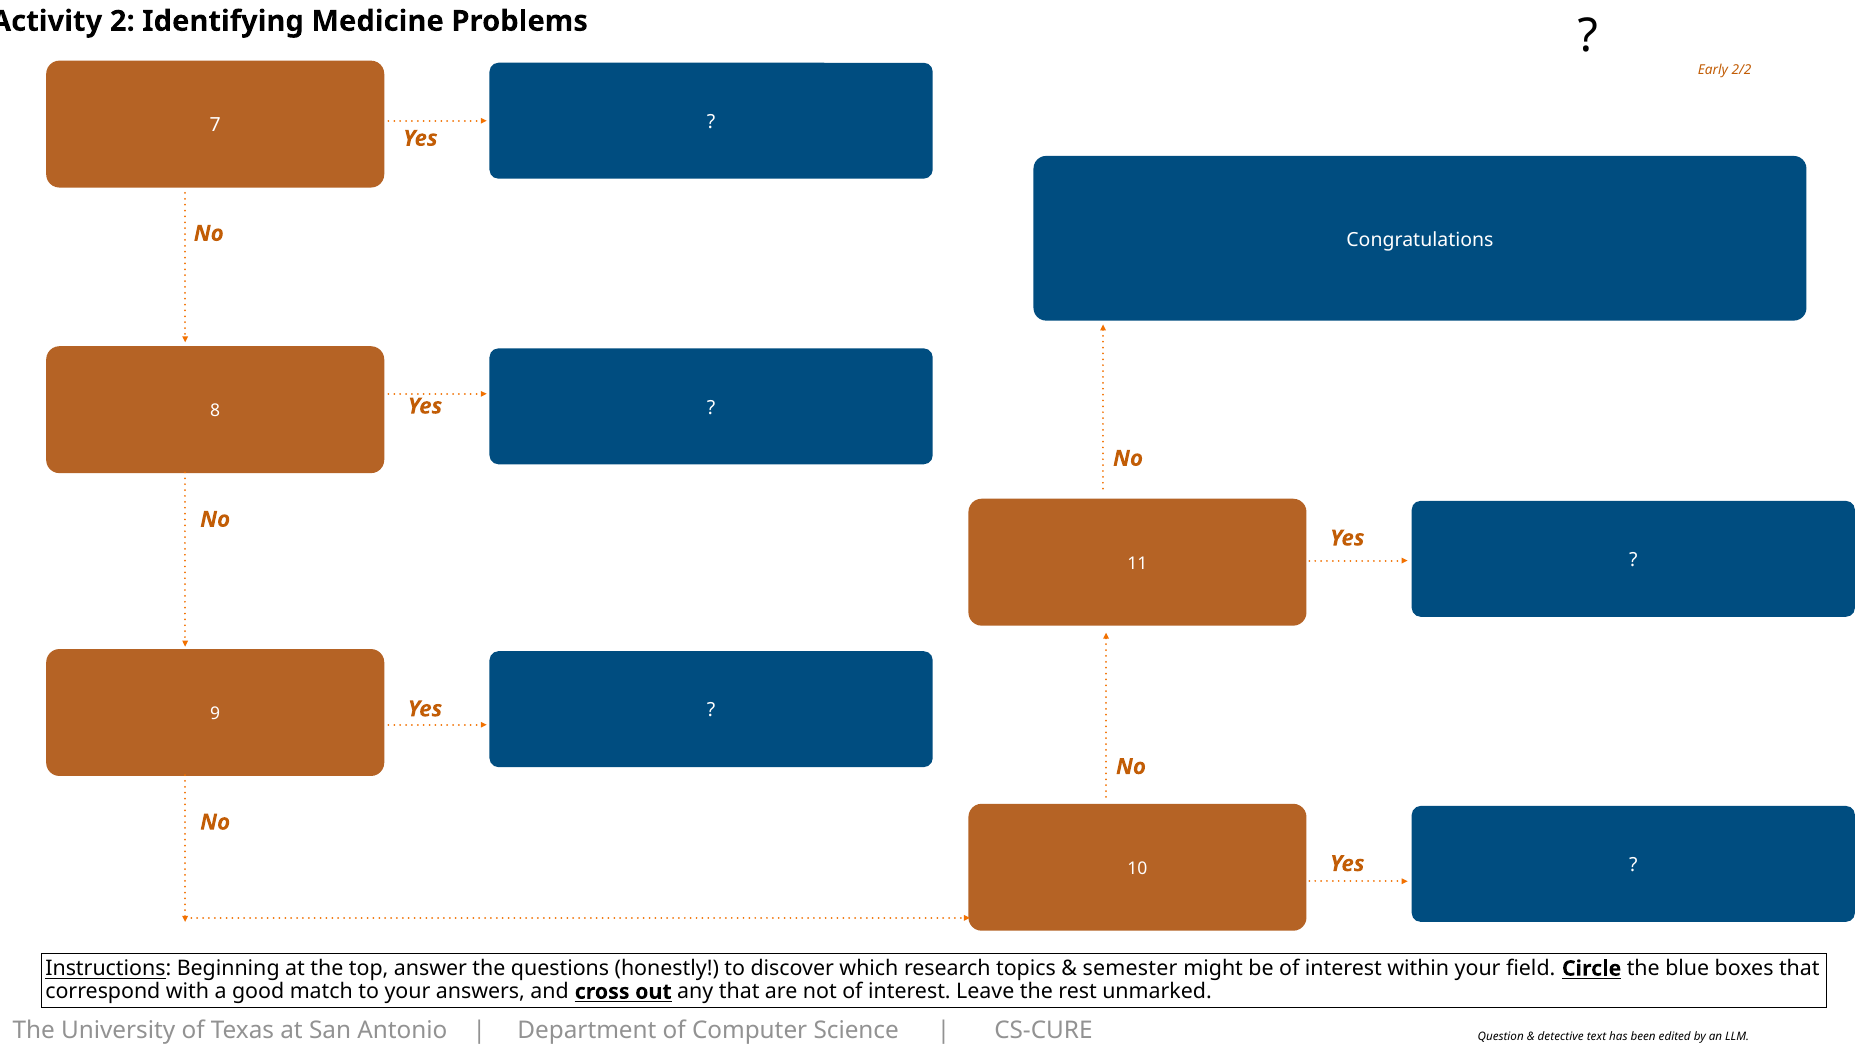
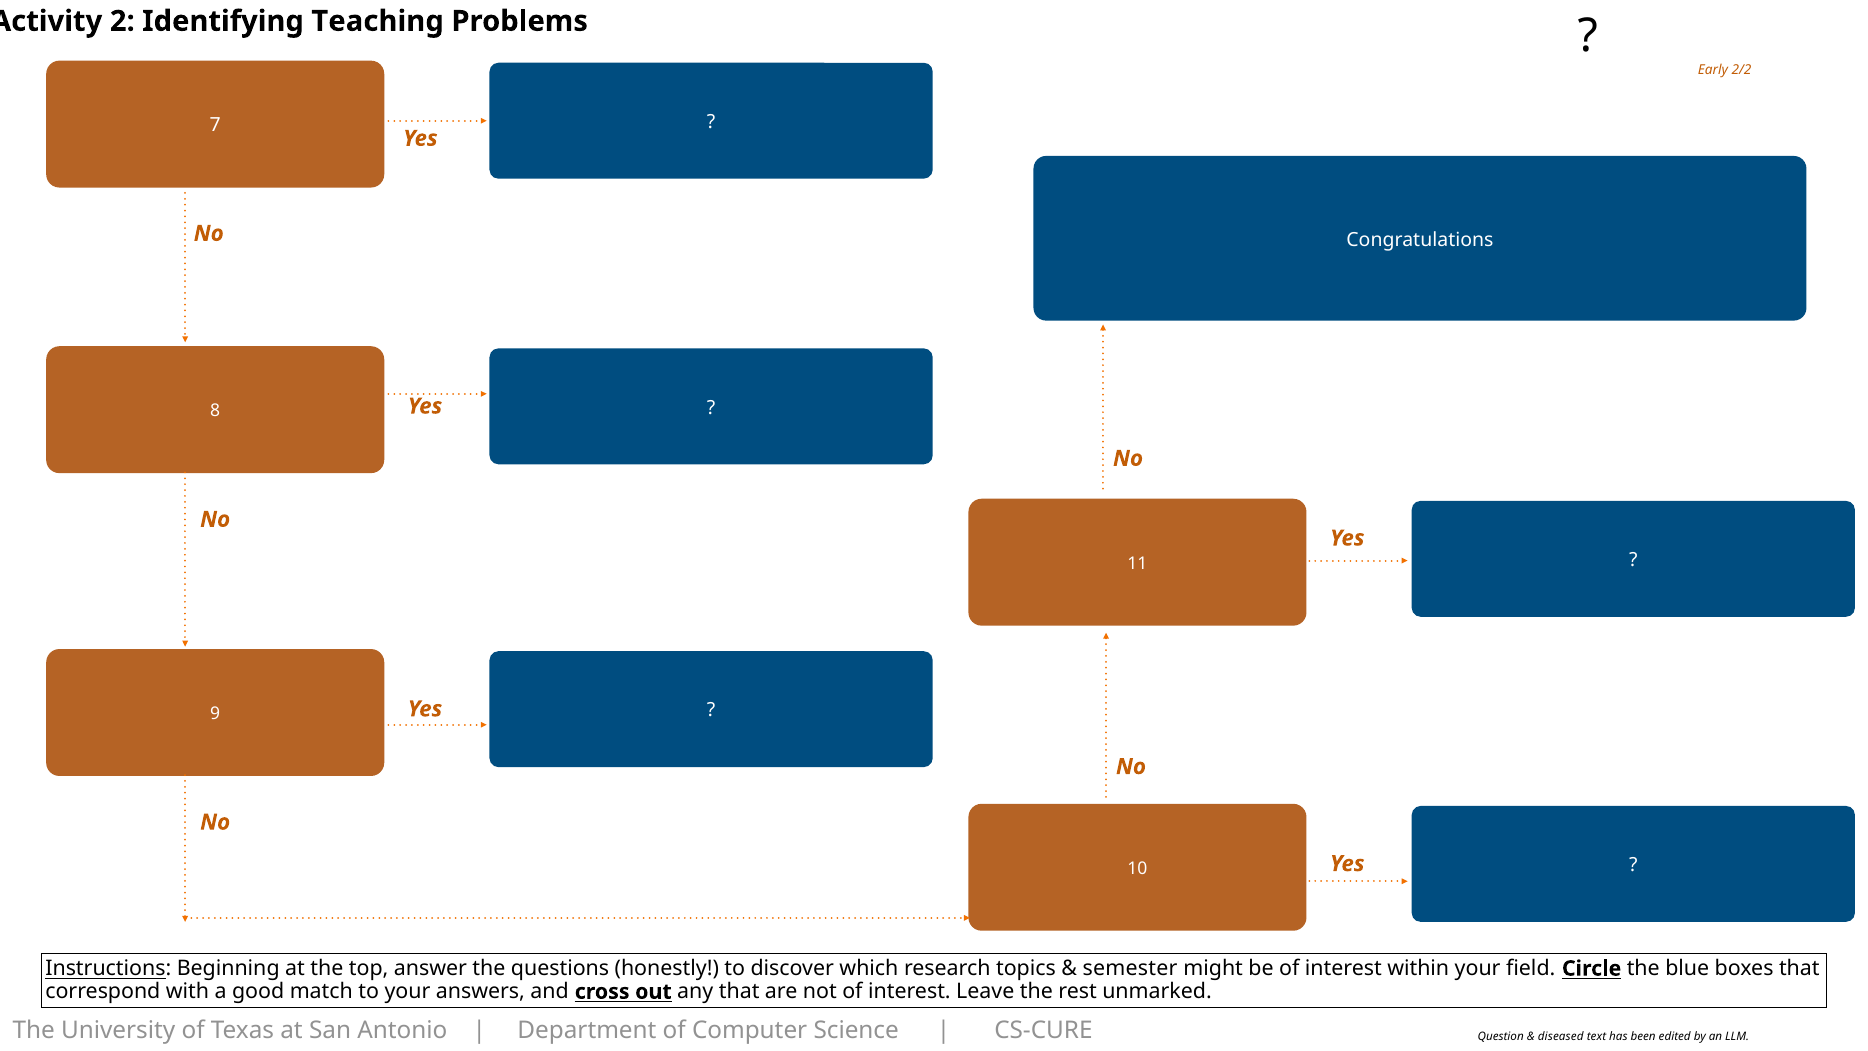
Medicine: Medicine -> Teaching
detective: detective -> diseased
